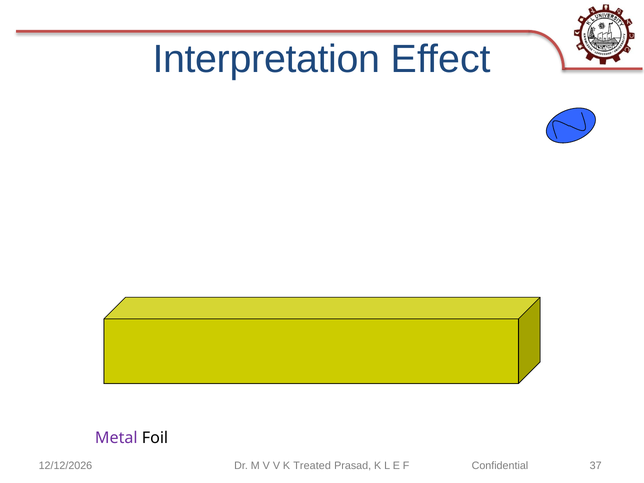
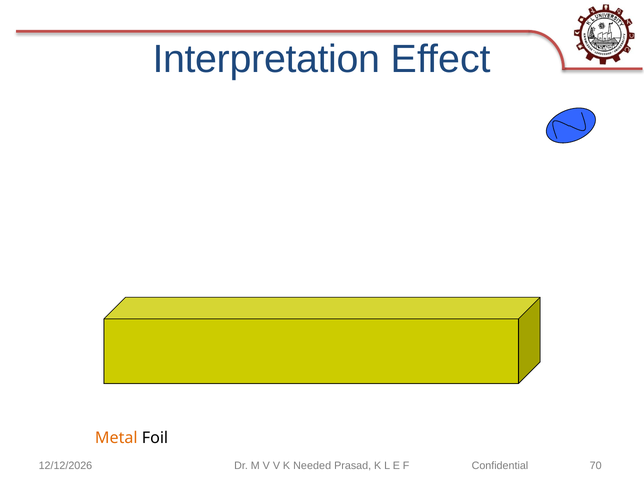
Metal colour: purple -> orange
Treated: Treated -> Needed
37: 37 -> 70
